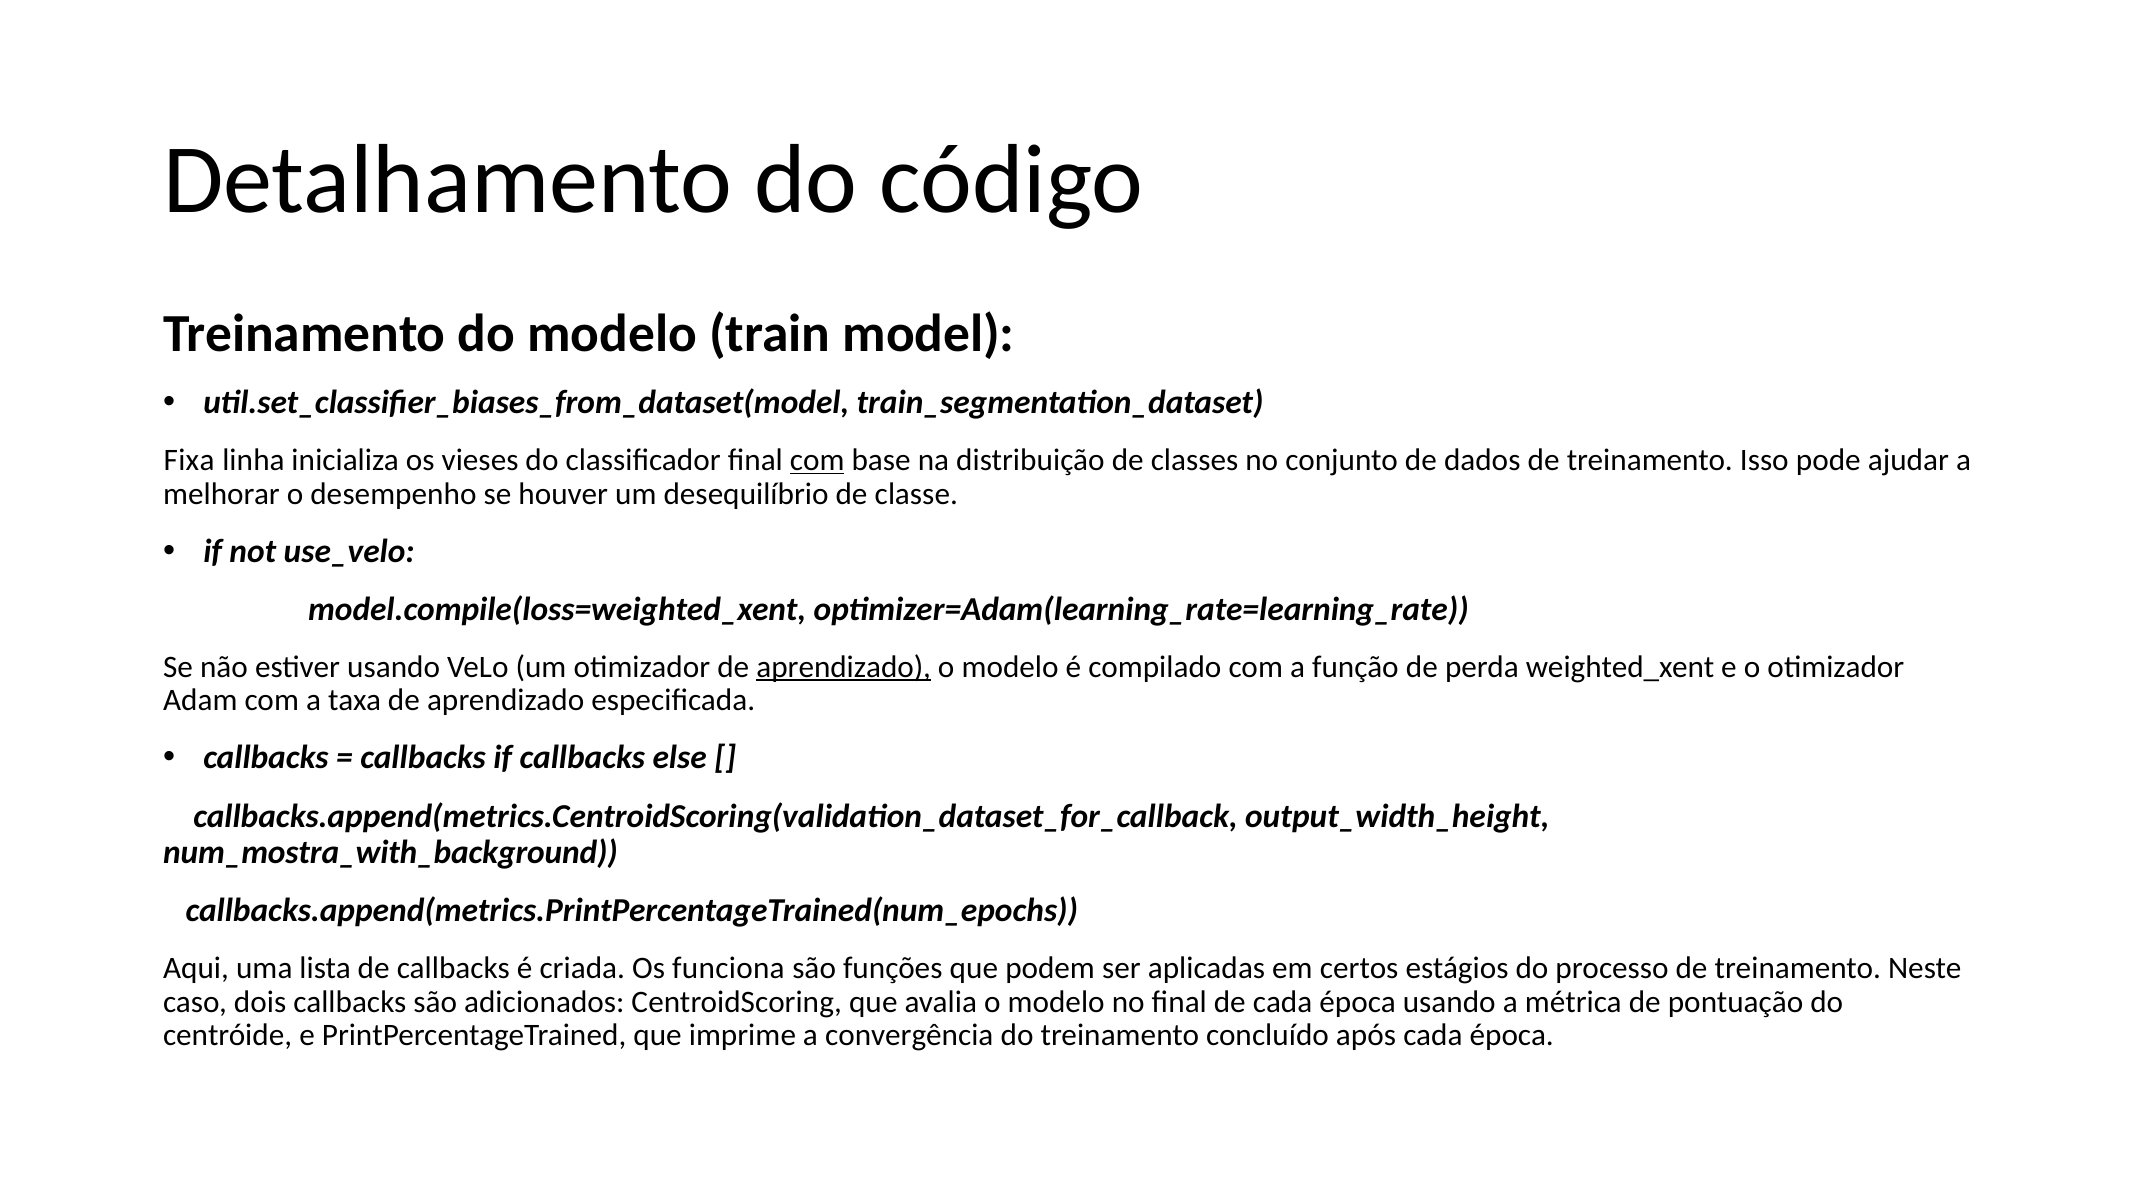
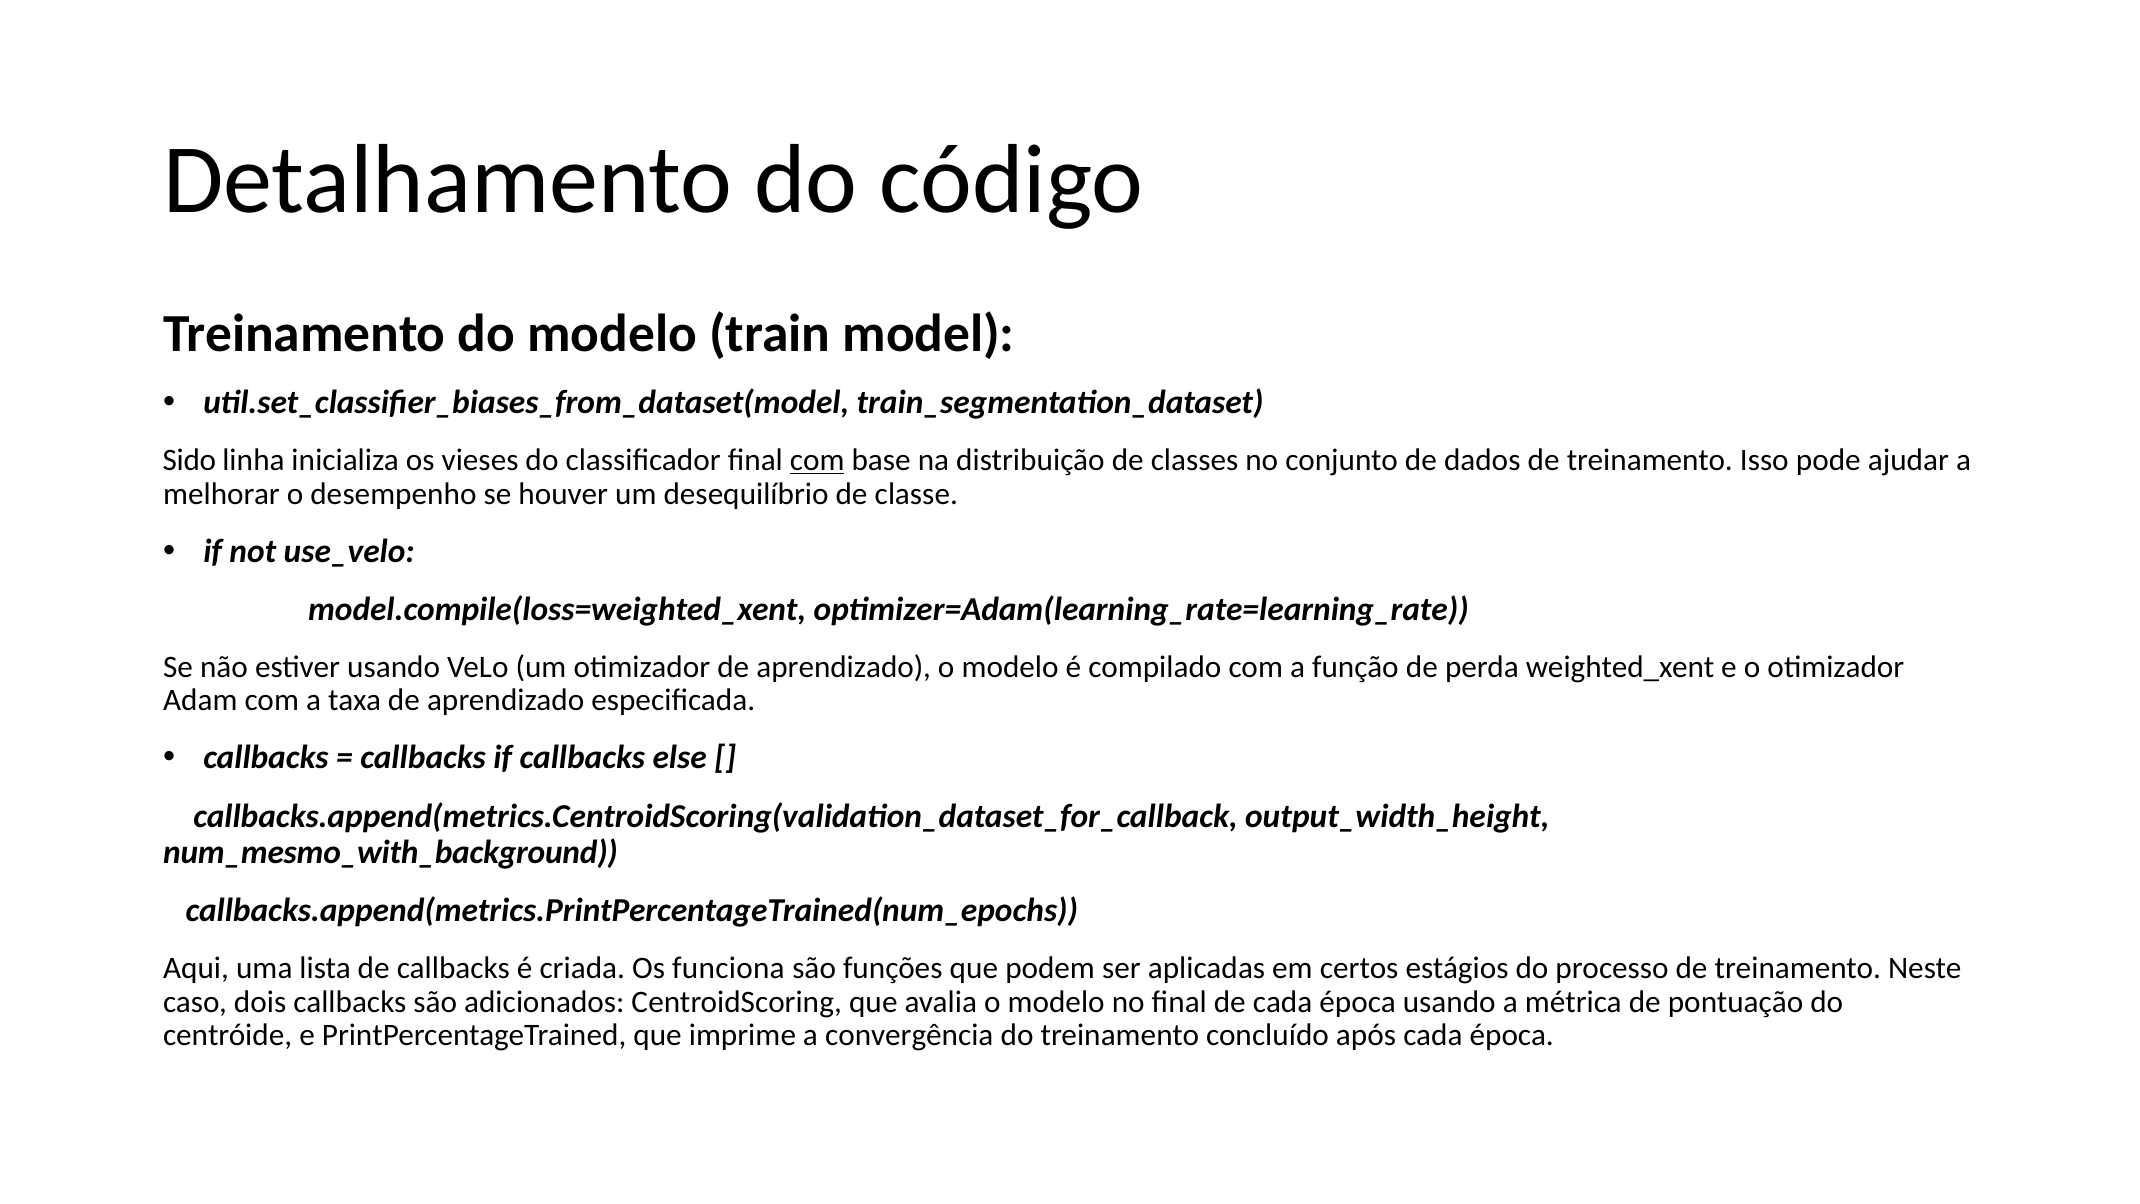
Fixa: Fixa -> Sido
aprendizado at (844, 667) underline: present -> none
num_mostra_with_background: num_mostra_with_background -> num_mesmo_with_background
